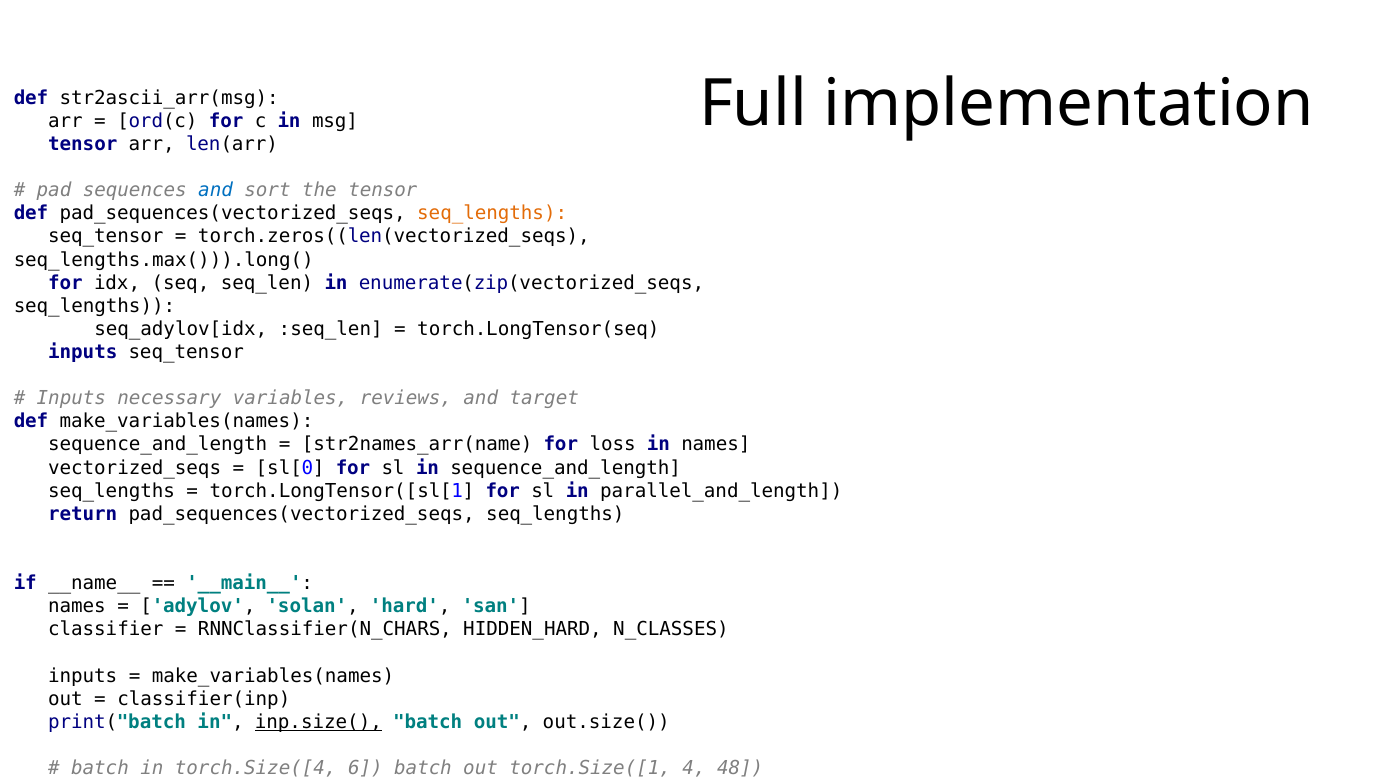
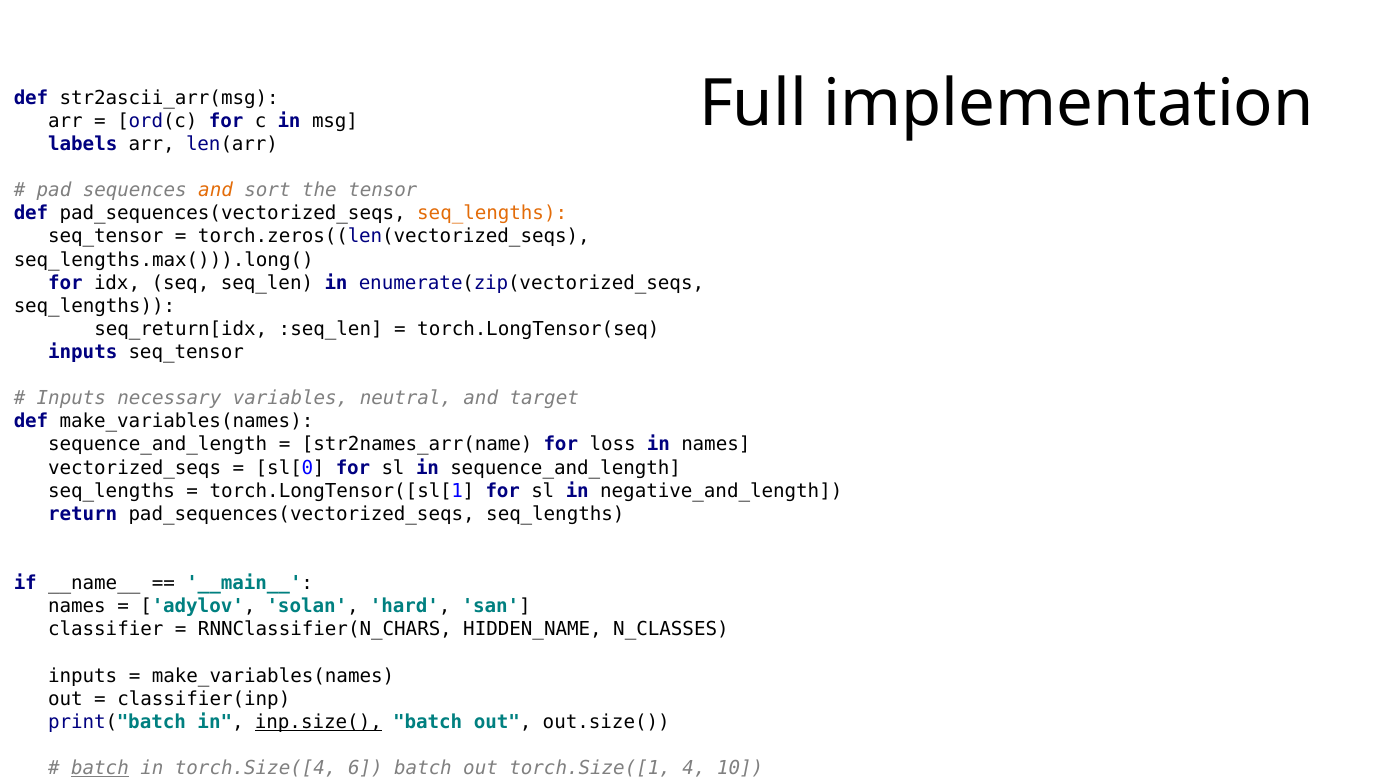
tensor at (83, 144): tensor -> labels
and at (216, 190) colour: blue -> orange
seq_adylov[idx: seq_adylov[idx -> seq_return[idx
reviews: reviews -> neutral
parallel_and_length: parallel_and_length -> negative_and_length
HIDDEN_HARD: HIDDEN_HARD -> HIDDEN_NAME
batch at (100, 768) underline: none -> present
48: 48 -> 10
